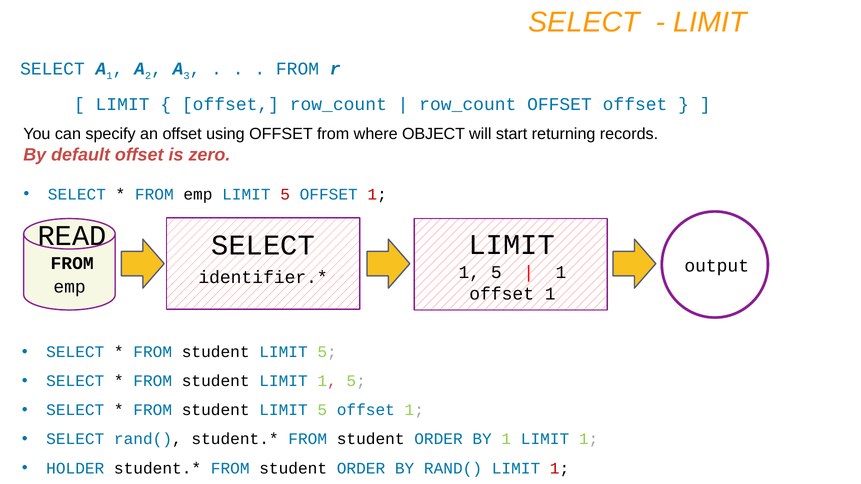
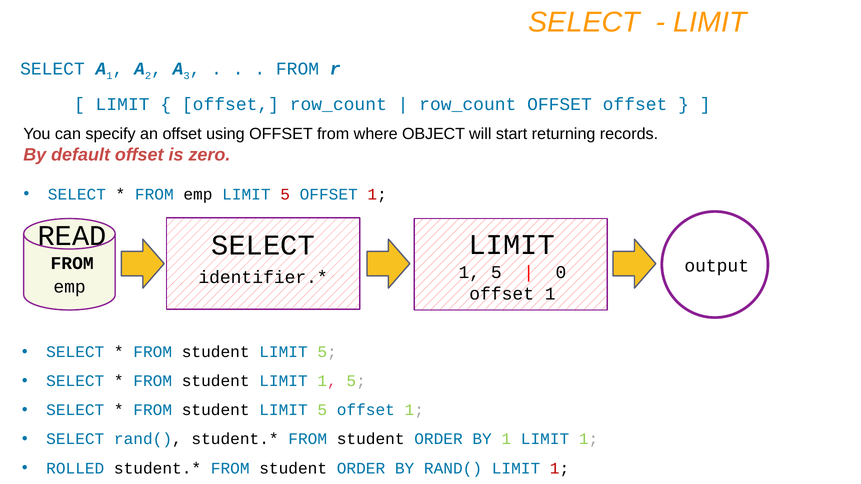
1 at (561, 273): 1 -> 0
HOLDER: HOLDER -> ROLLED
